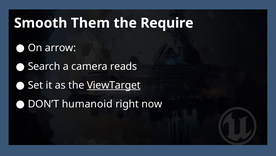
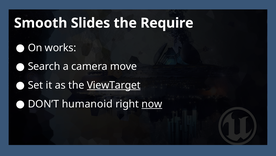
Them: Them -> Slides
arrow: arrow -> works
reads: reads -> move
now underline: none -> present
